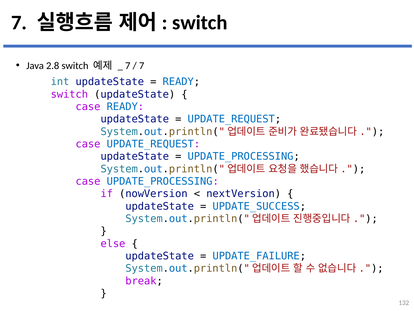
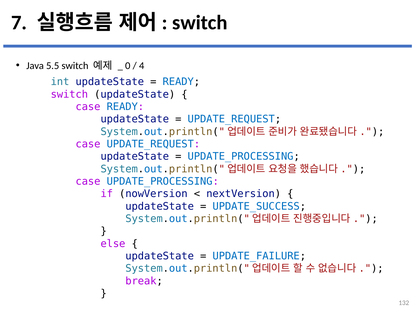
2.8: 2.8 -> 5.5
7 at (128, 65): 7 -> 0
7 at (142, 65): 7 -> 4
